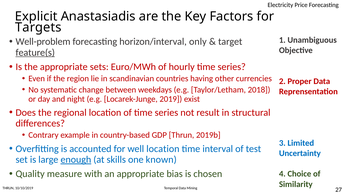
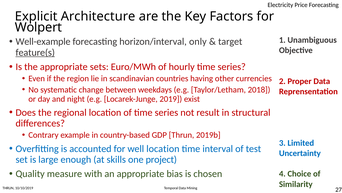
Anastasiadis: Anastasiadis -> Architecture
Targets: Targets -> Wolpert
Well-problem: Well-problem -> Well-example
enough underline: present -> none
known: known -> project
